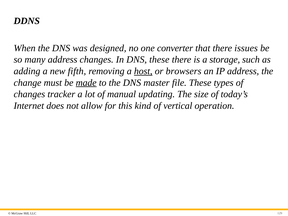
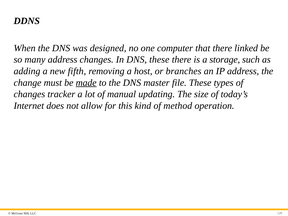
converter: converter -> computer
issues: issues -> linked
host underline: present -> none
browsers: browsers -> branches
vertical: vertical -> method
